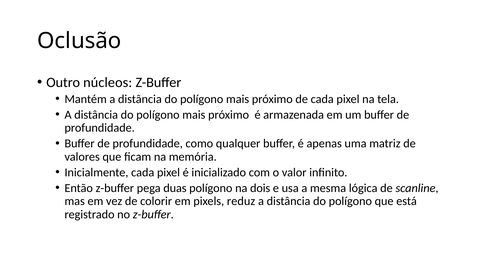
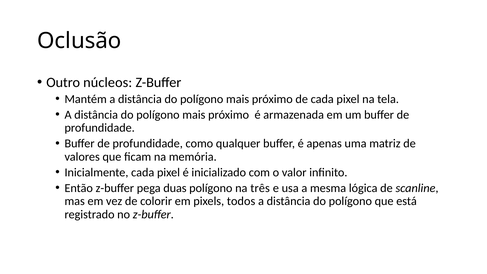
dois: dois -> três
reduz: reduz -> todos
